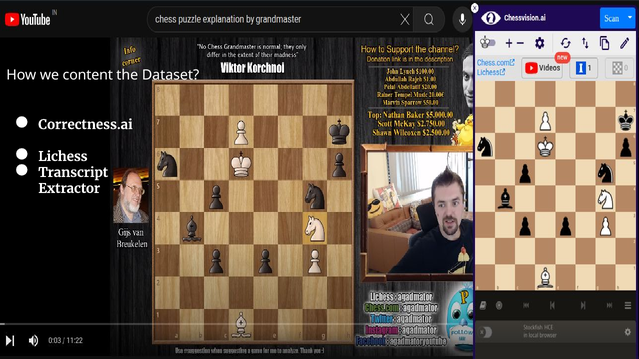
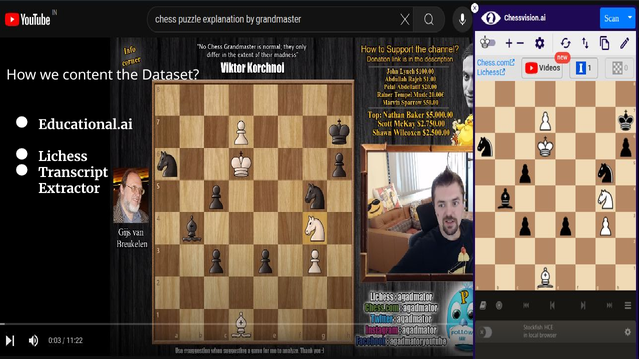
Correctness.ai: Correctness.ai -> Educational.ai
